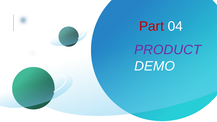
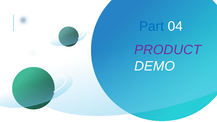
Part colour: red -> blue
